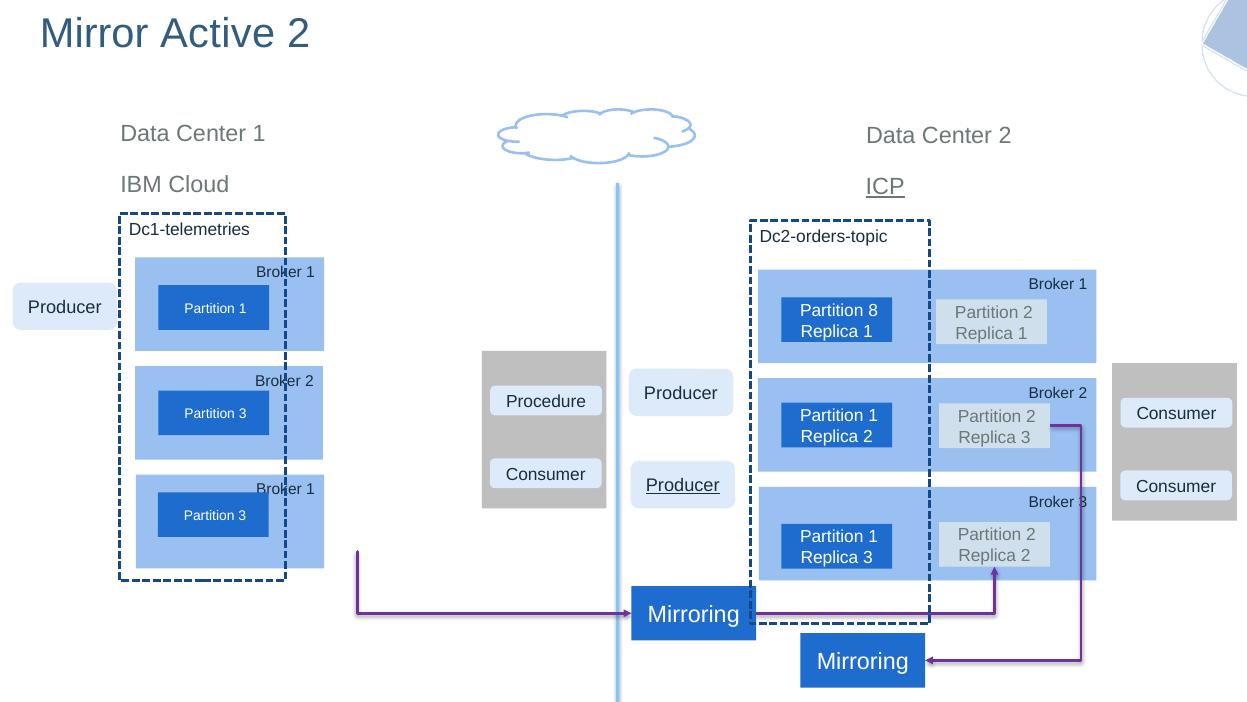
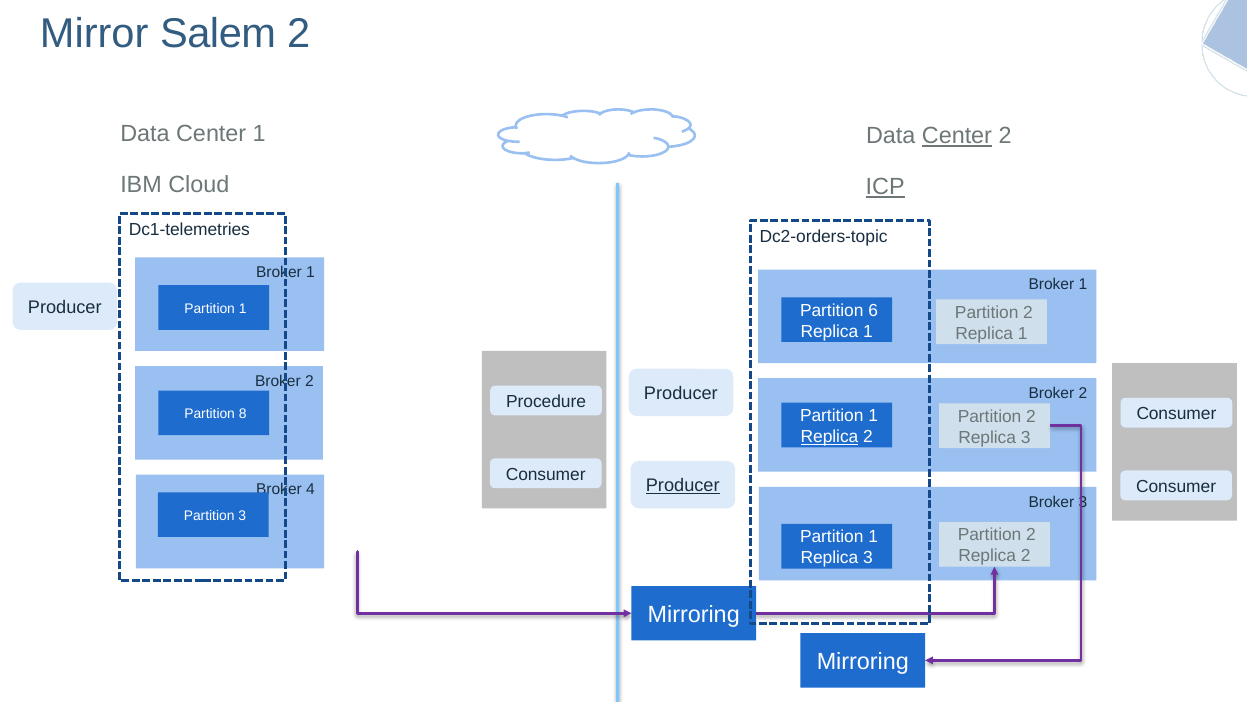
Active: Active -> Salem
Center at (957, 136) underline: none -> present
8: 8 -> 6
3 at (243, 413): 3 -> 8
Replica at (829, 436) underline: none -> present
1 at (311, 489): 1 -> 4
